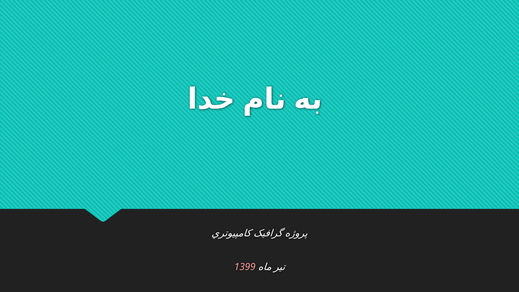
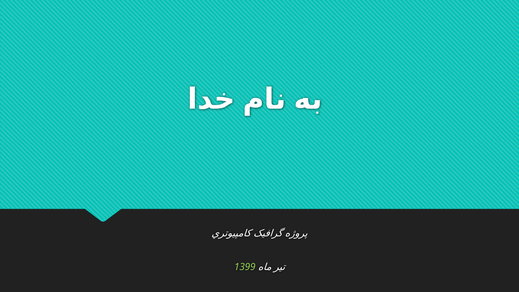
1399 colour: pink -> light green
